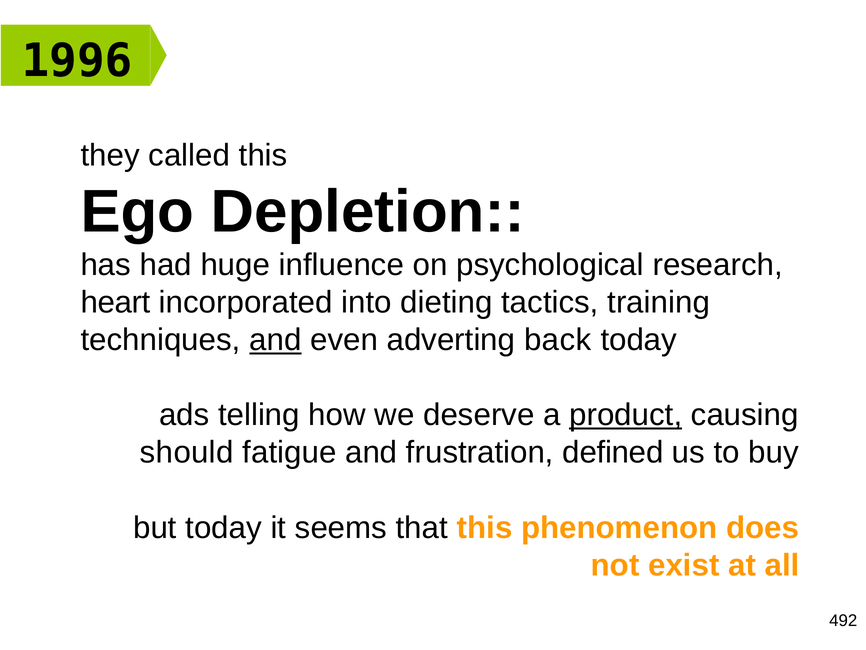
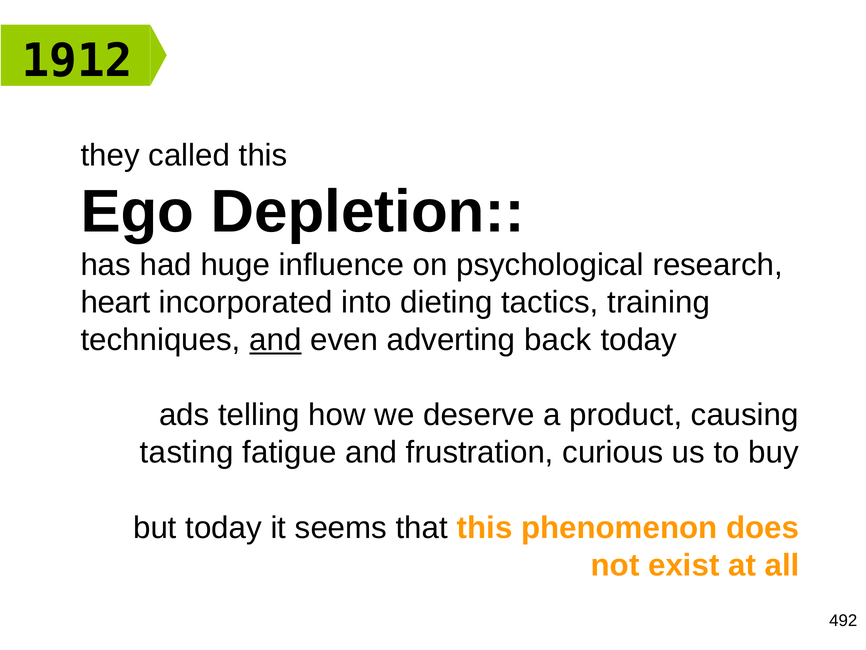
1996: 1996 -> 1912
product underline: present -> none
should: should -> tasting
defined: defined -> curious
